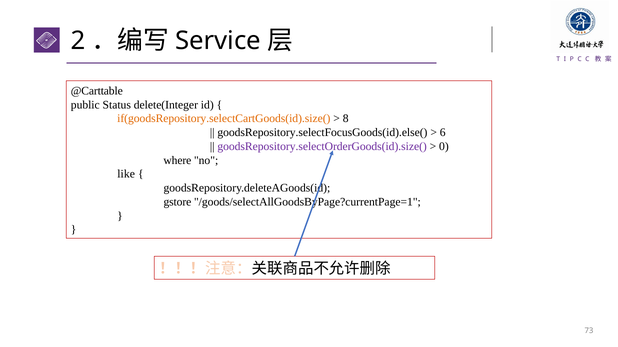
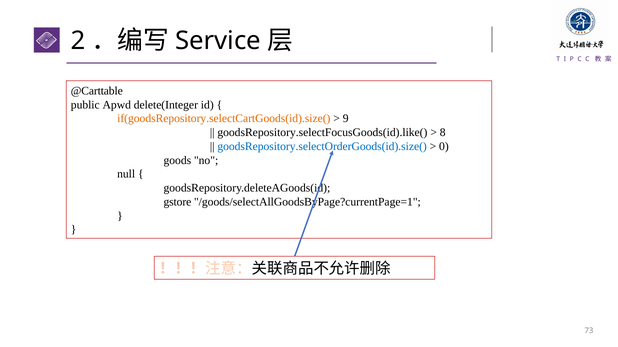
Status: Status -> Apwd
8: 8 -> 9
goodsRepository.selectFocusGoods(id).else(: goodsRepository.selectFocusGoods(id).else( -> goodsRepository.selectFocusGoods(id).like(
6: 6 -> 8
goodsRepository.selectOrderGoods(id).size( colour: purple -> blue
where: where -> goods
like: like -> null
